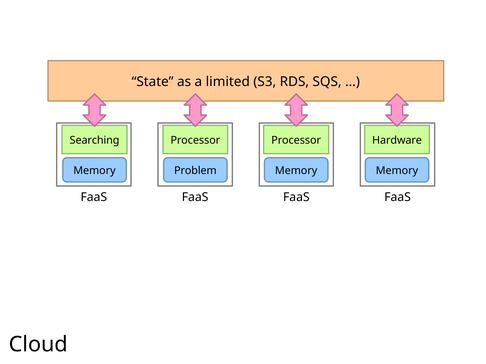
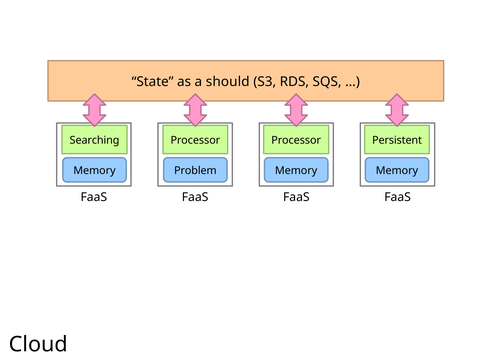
limited: limited -> should
Hardware: Hardware -> Persistent
